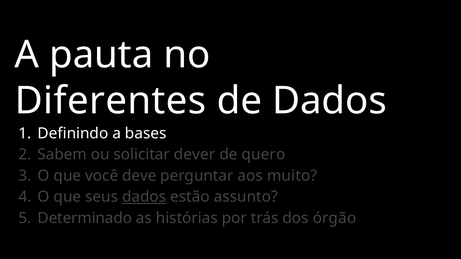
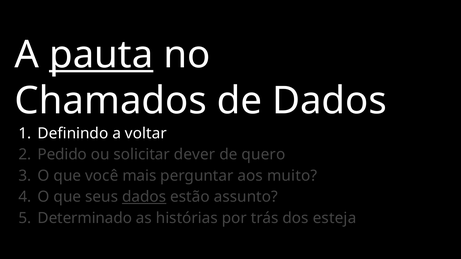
pauta underline: none -> present
Diferentes: Diferentes -> Chamados
bases: bases -> voltar
Sabem: Sabem -> Pedido
deve: deve -> mais
órgão: órgão -> esteja
